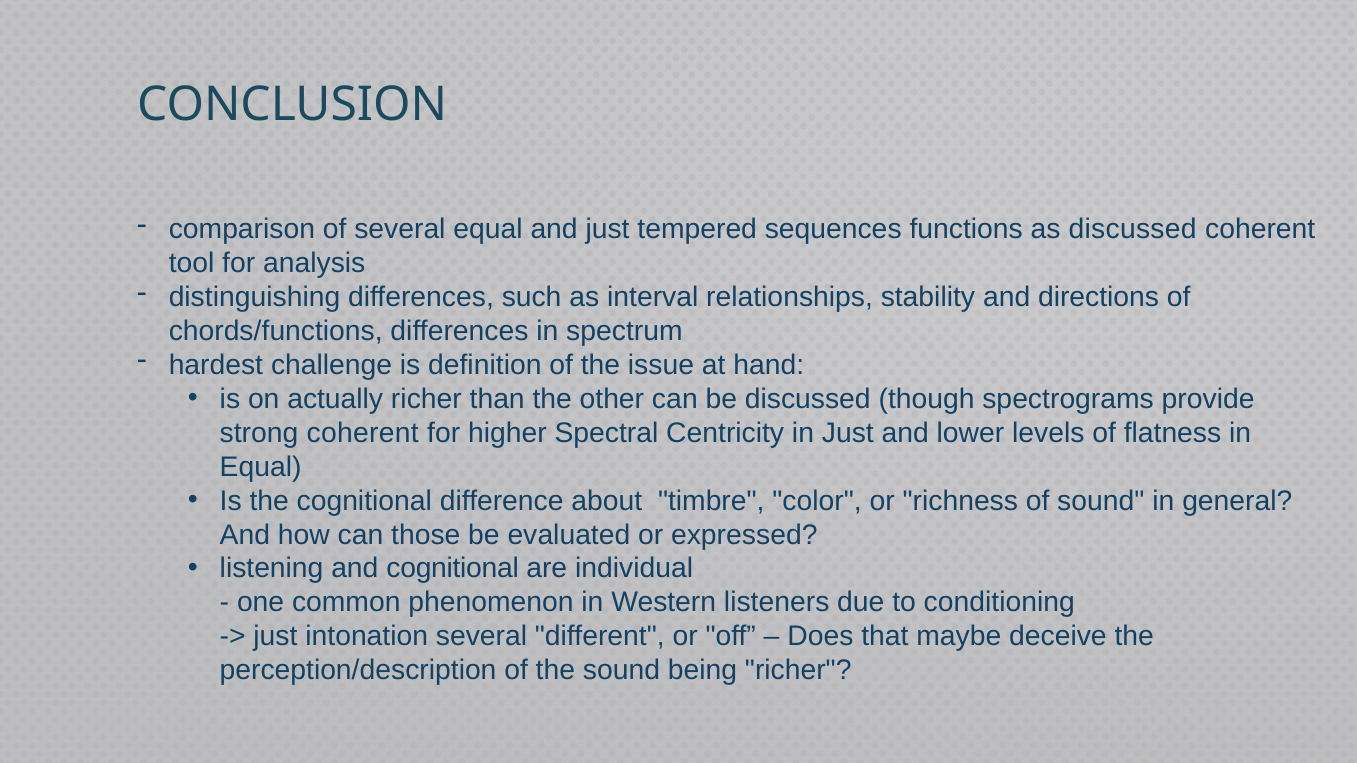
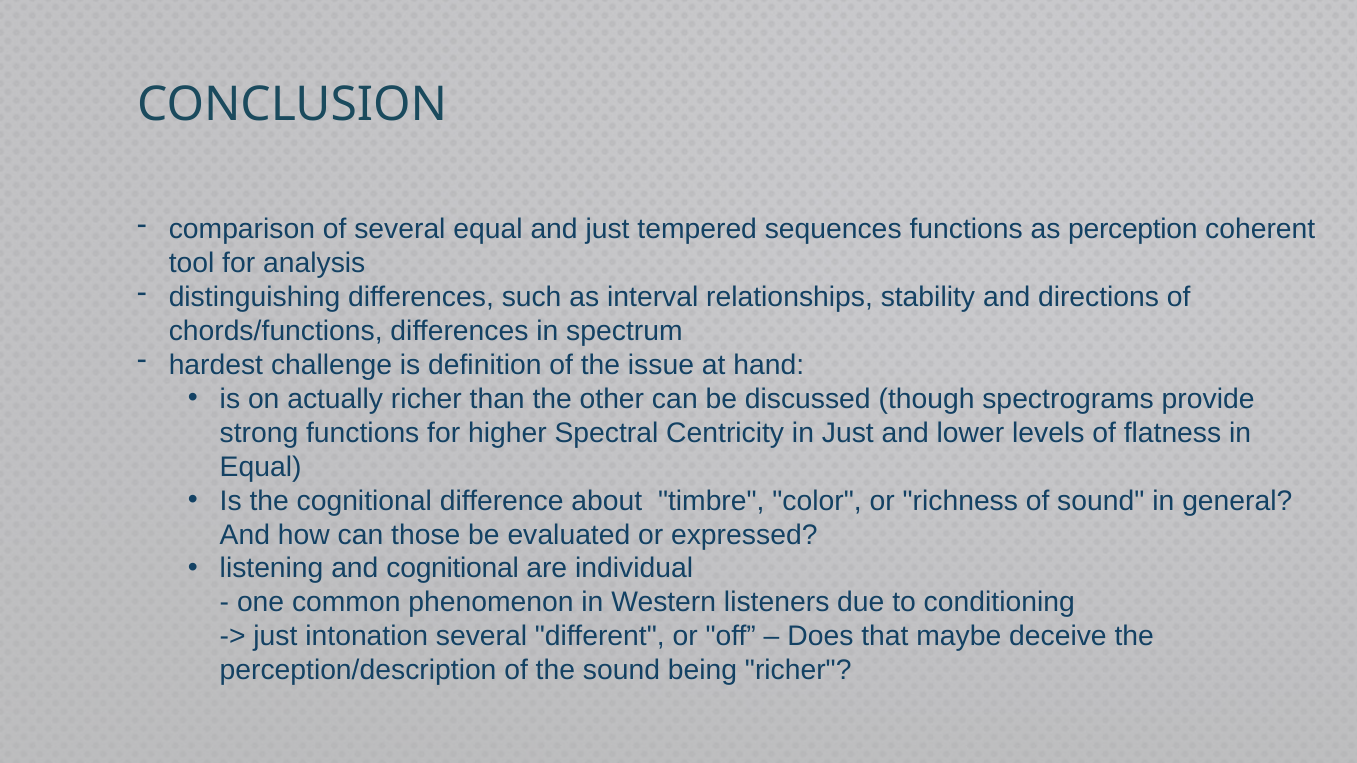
as discussed: discussed -> perception
strong coherent: coherent -> functions
